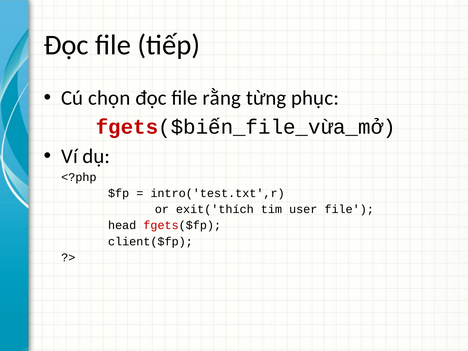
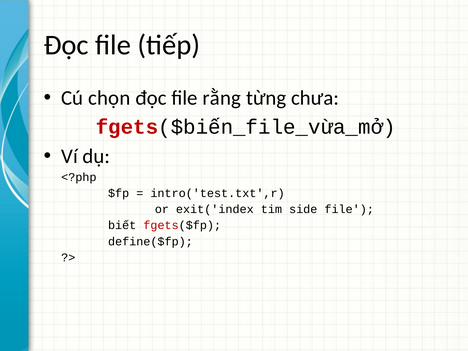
phục: phục -> chưa
exit('thích: exit('thích -> exit('index
user: user -> side
head: head -> biết
client($fp: client($fp -> define($fp
